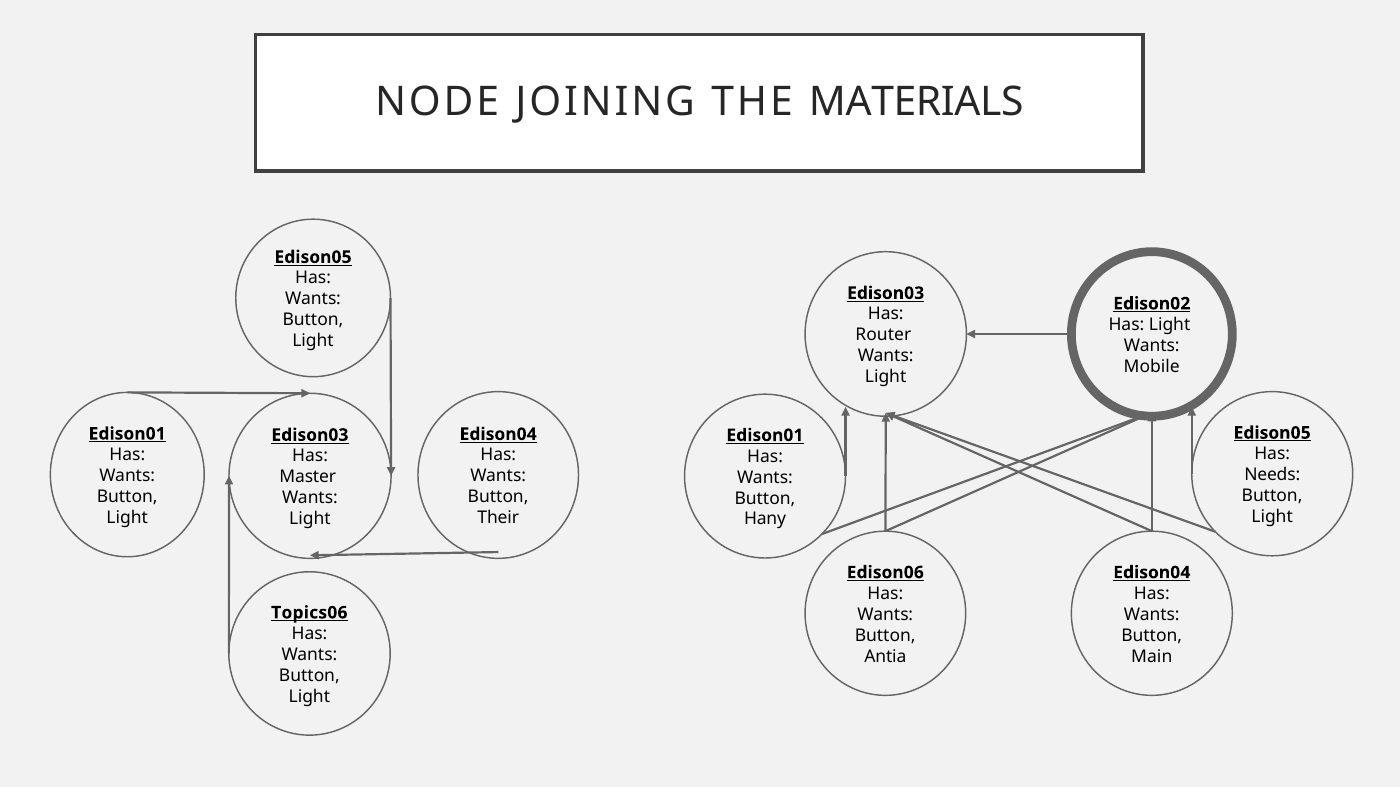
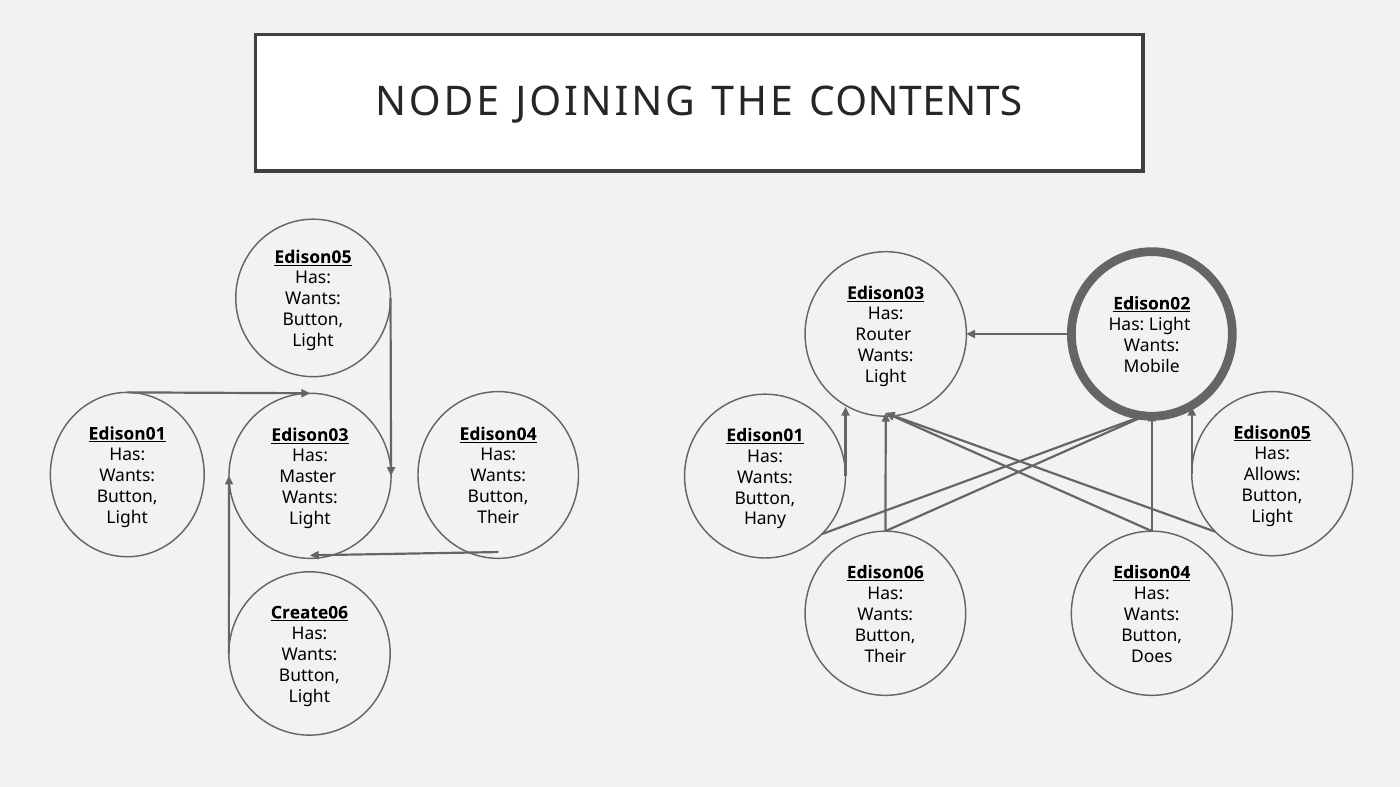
MATERIALS: MATERIALS -> CONTENTS
Needs: Needs -> Allows
Topics06: Topics06 -> Create06
Antia at (885, 657): Antia -> Their
Main: Main -> Does
